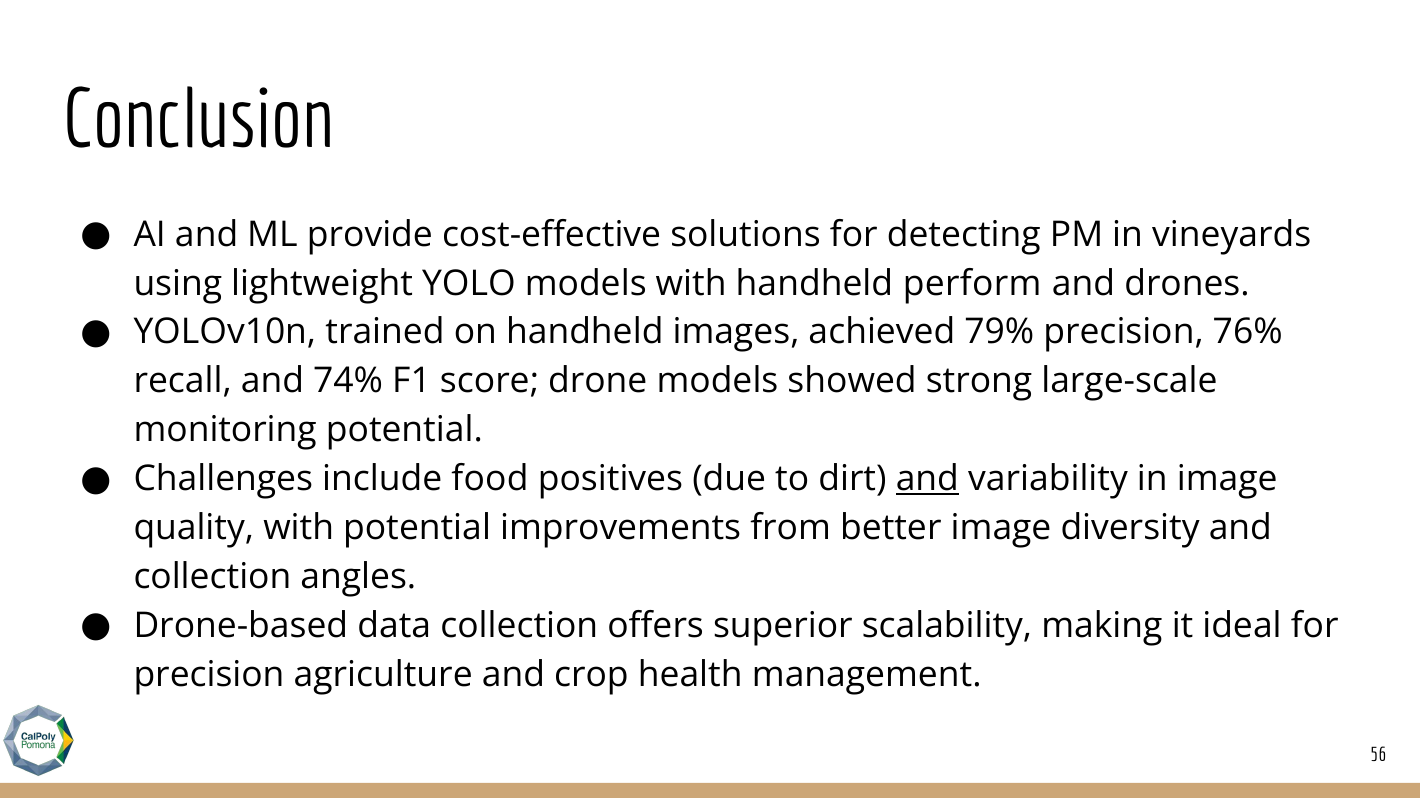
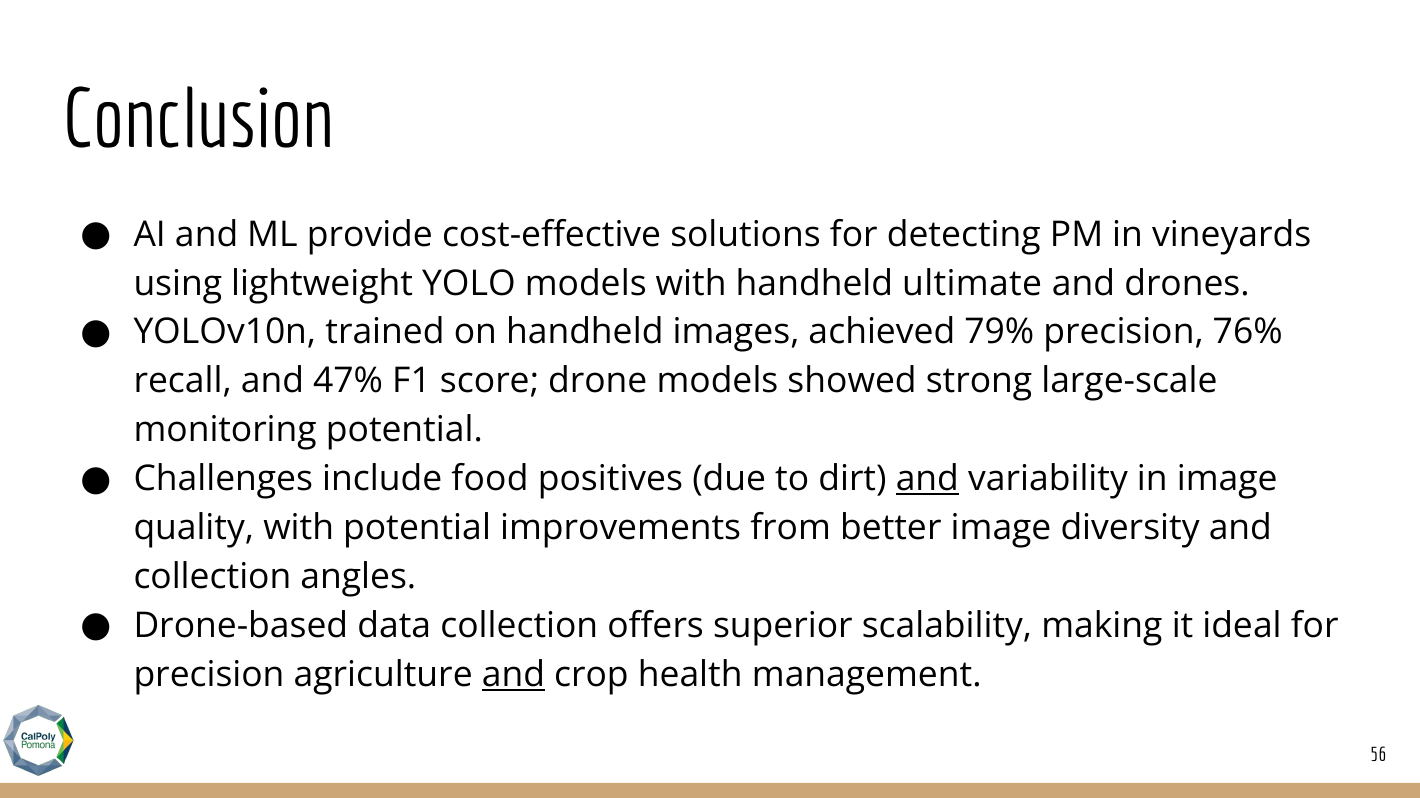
perform: perform -> ultimate
74%: 74% -> 47%
and at (513, 675) underline: none -> present
